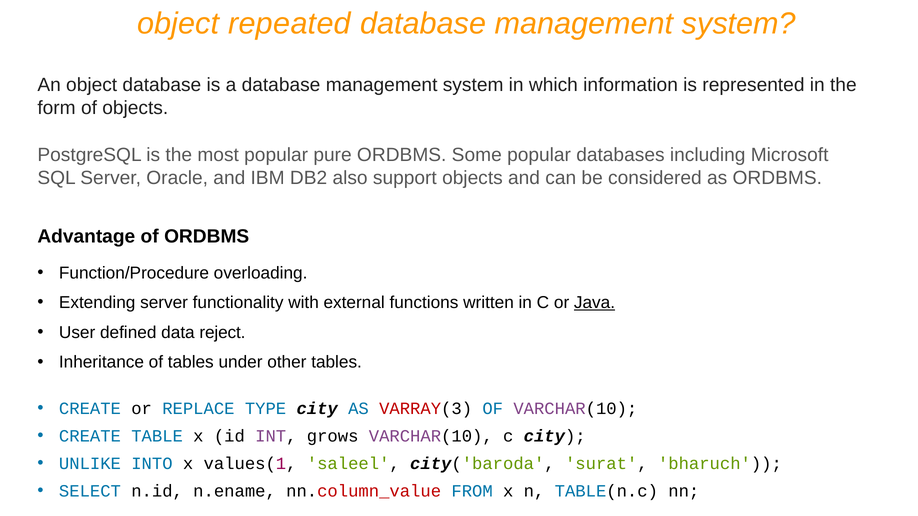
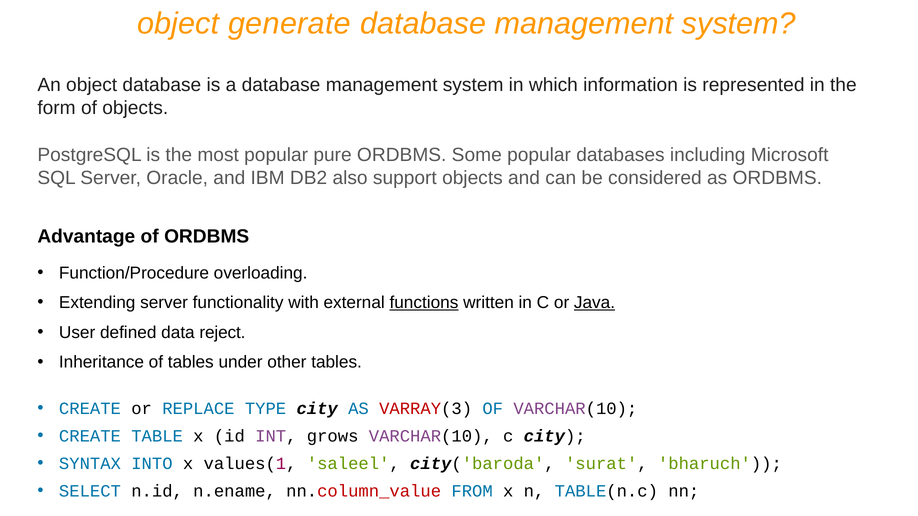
repeated: repeated -> generate
functions underline: none -> present
UNLIKE: UNLIKE -> SYNTAX
